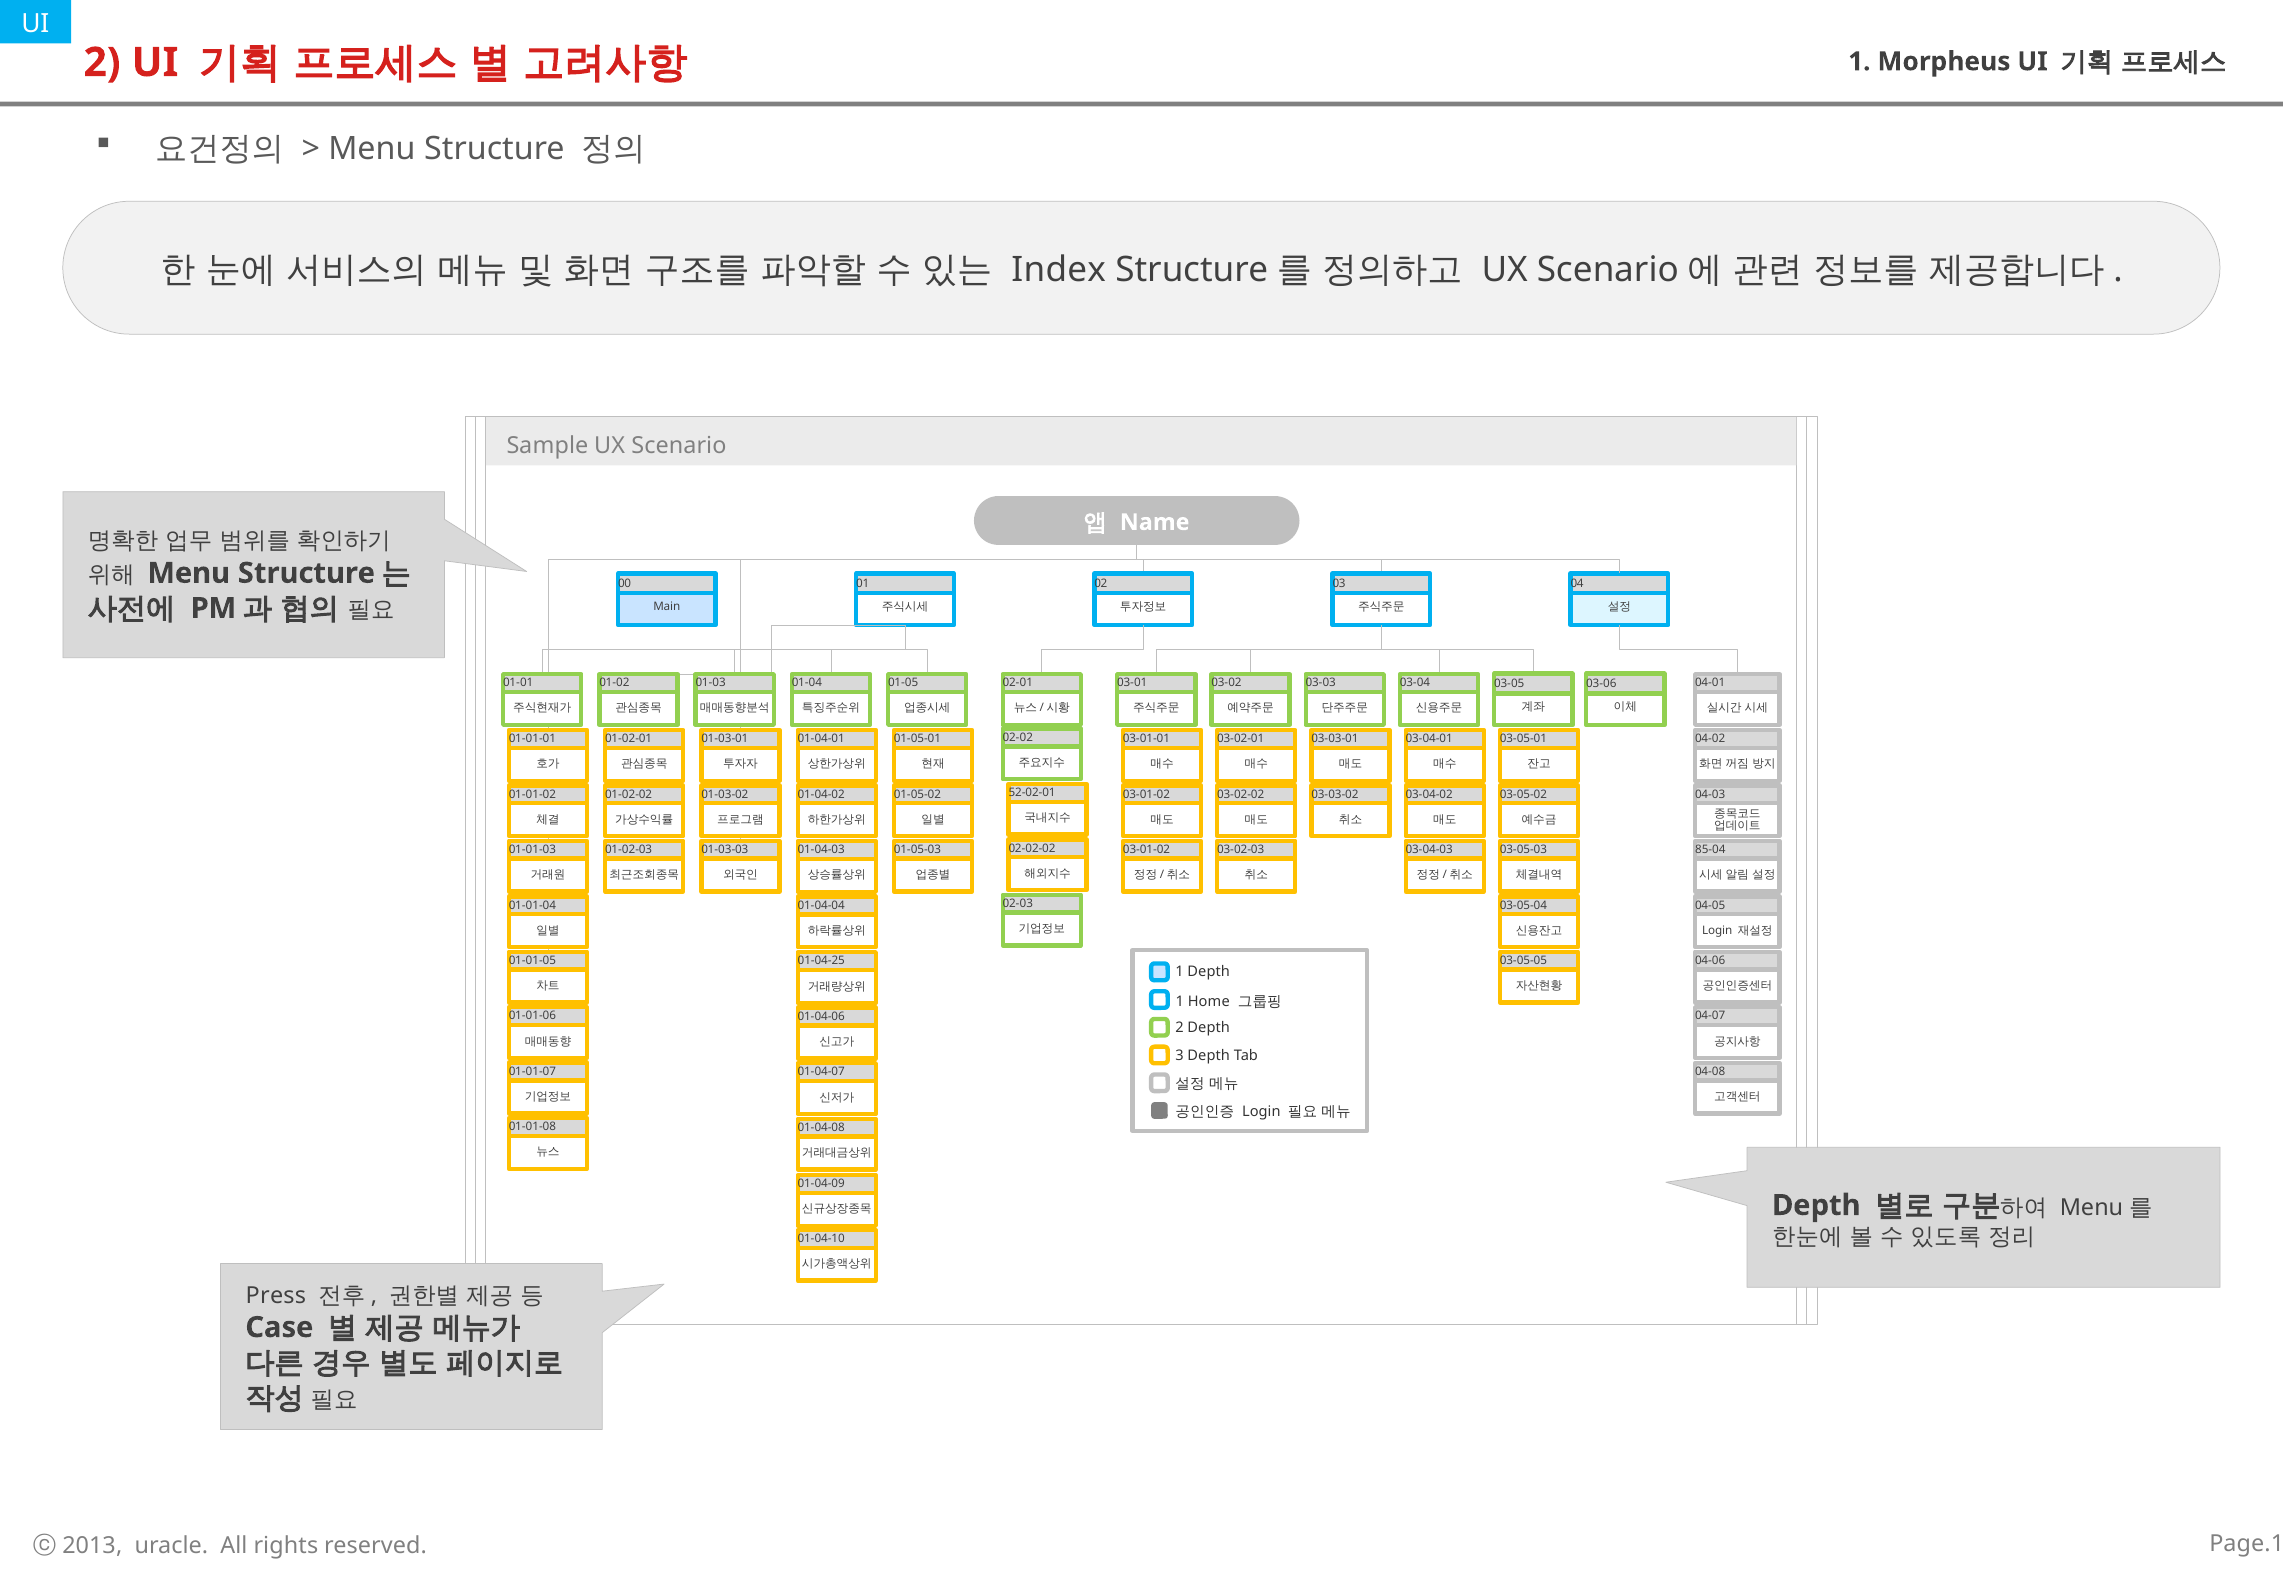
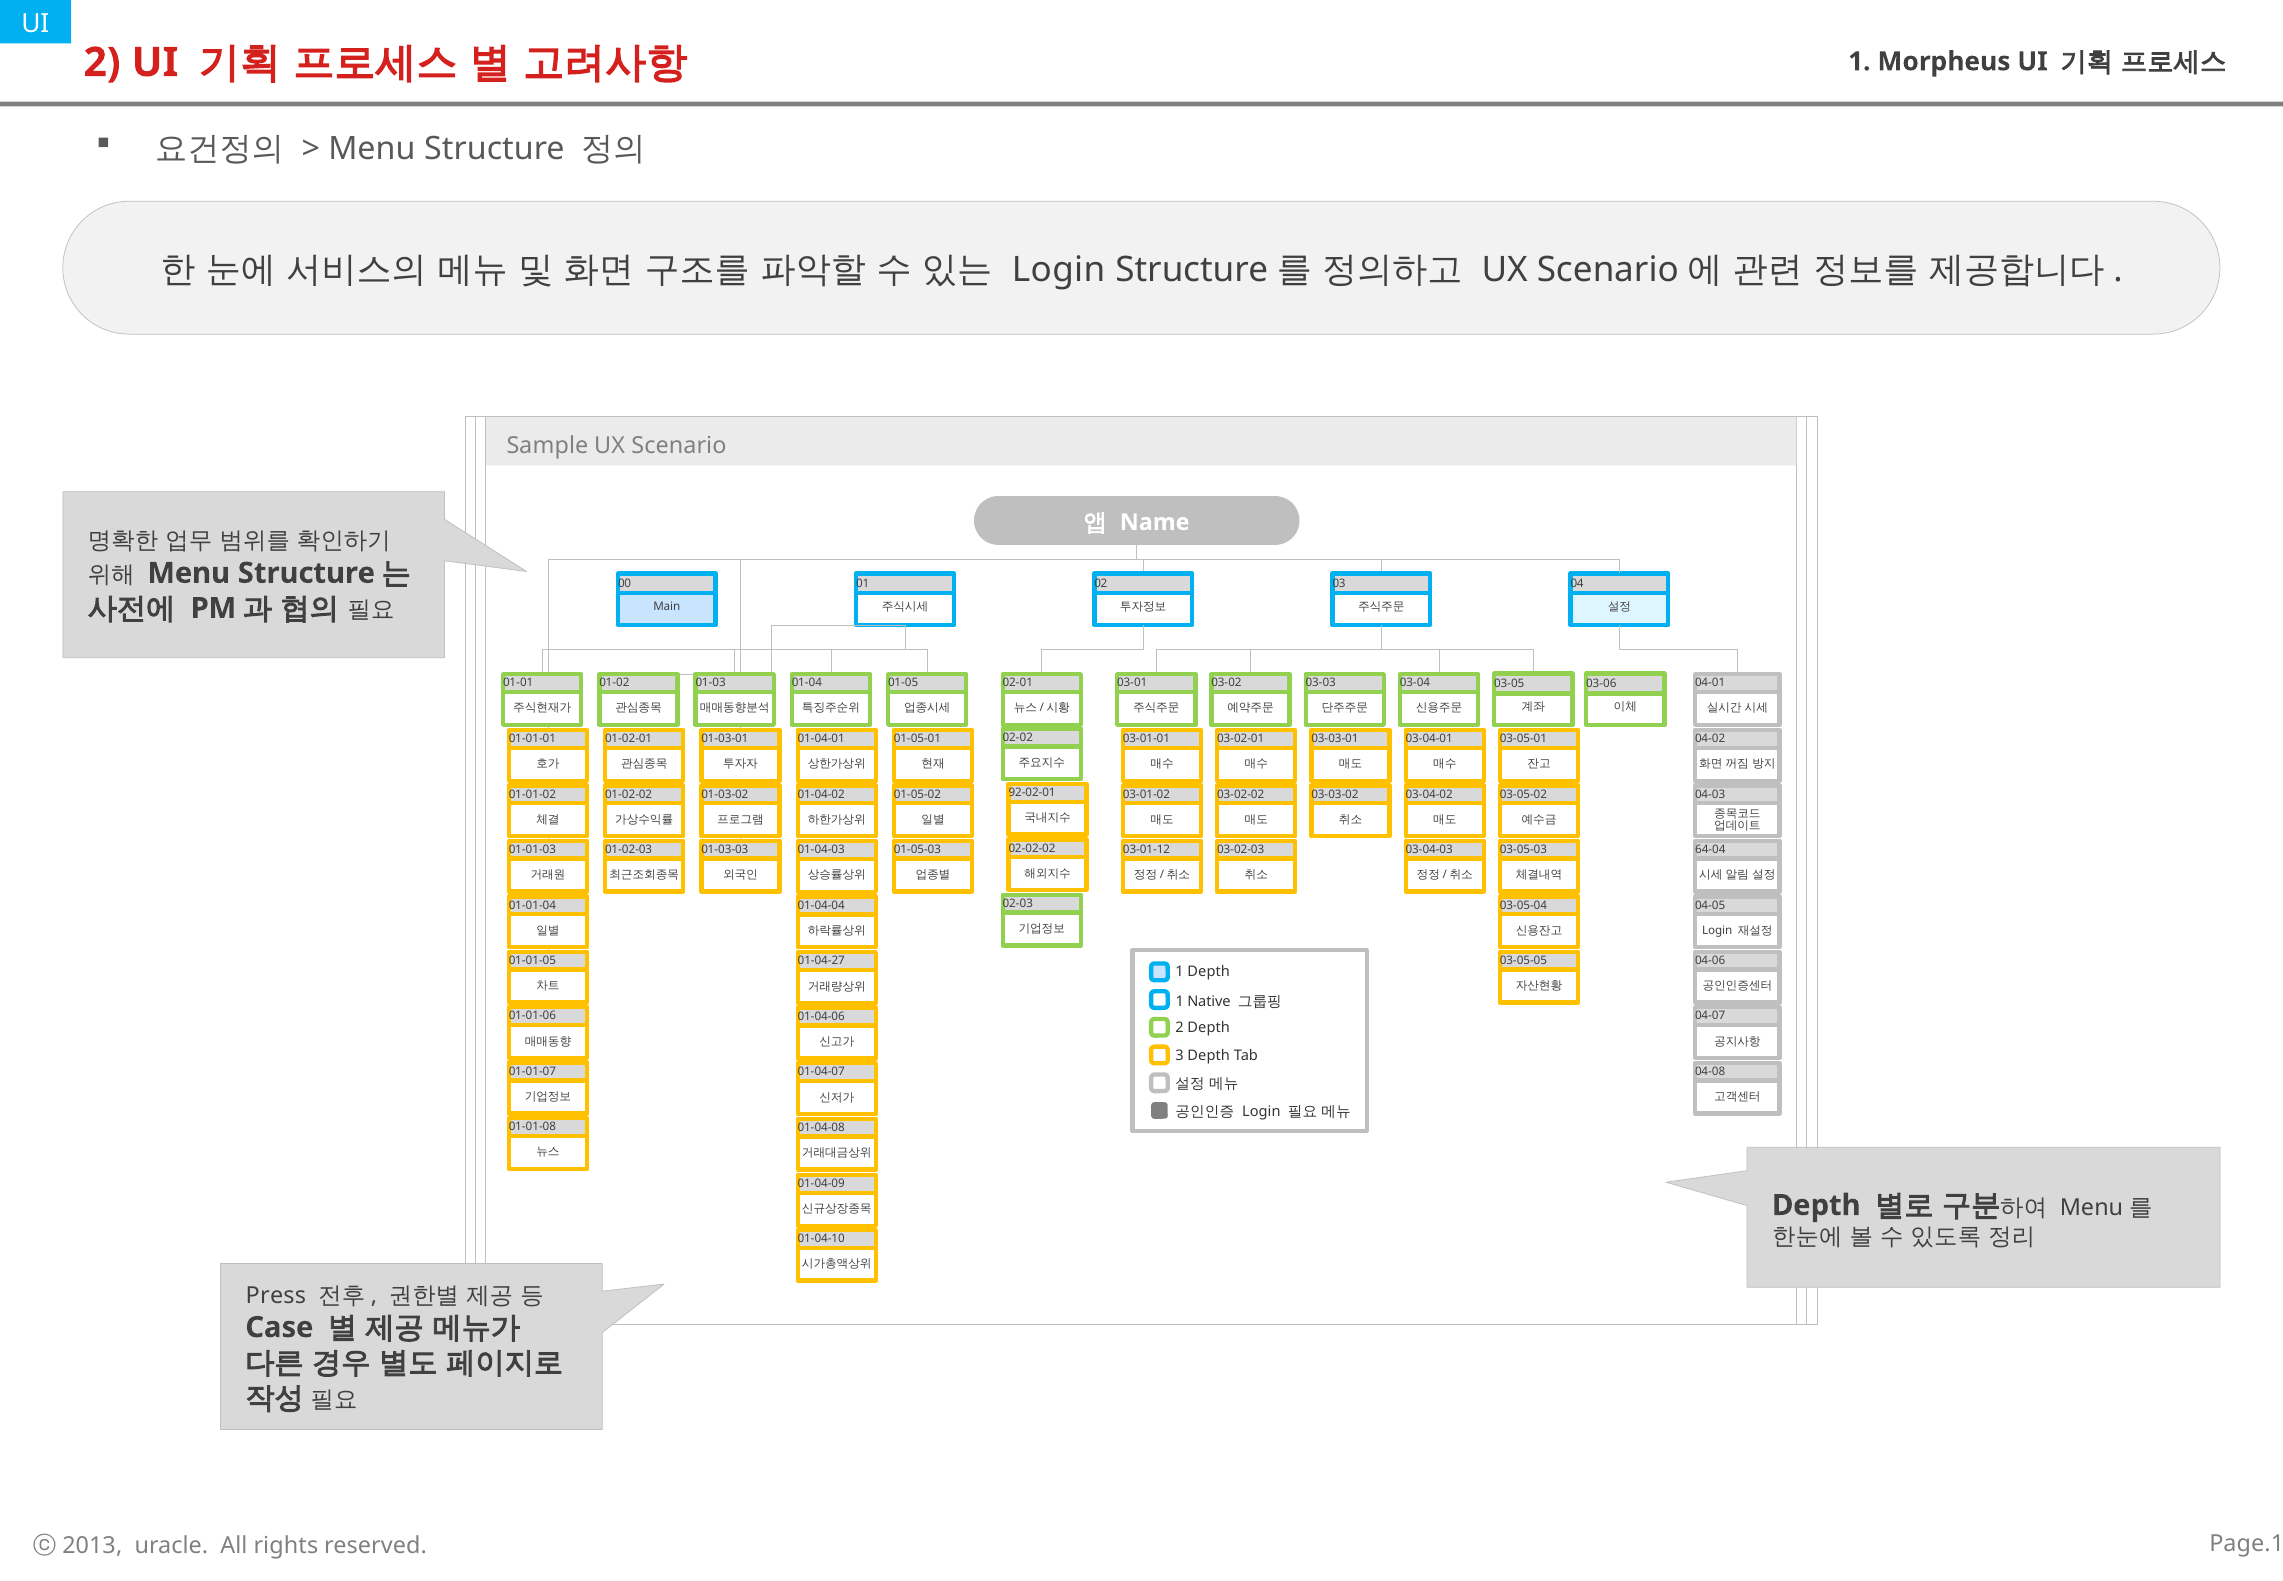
Index at (1059, 270): Index -> Login
52-02-01: 52-02-01 -> 92-02-01
03-01-02 at (1147, 849): 03-01-02 -> 03-01-12
85-04: 85-04 -> 64-04
01-04-25: 01-04-25 -> 01-04-27
Home: Home -> Native
